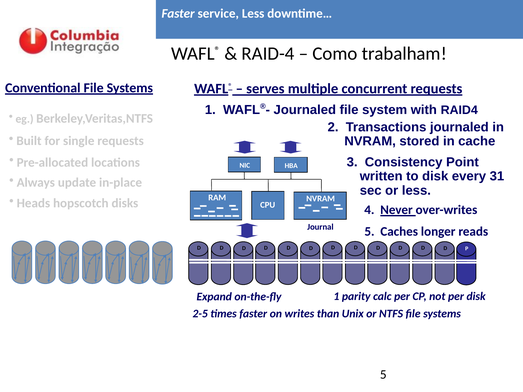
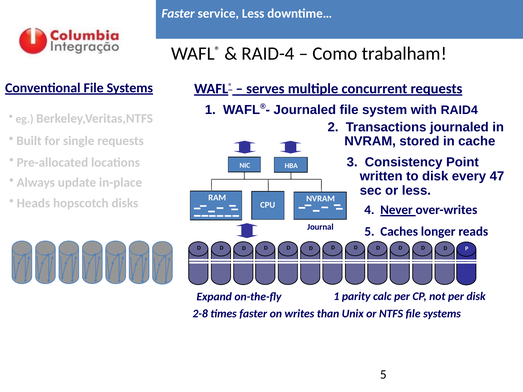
31: 31 -> 47
2-5: 2-5 -> 2-8
